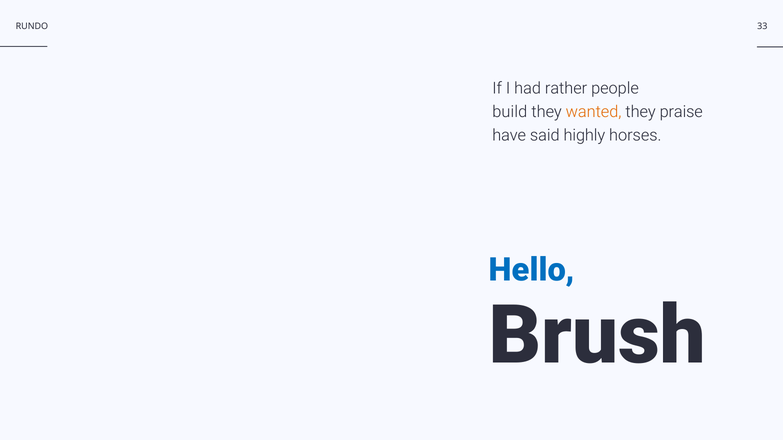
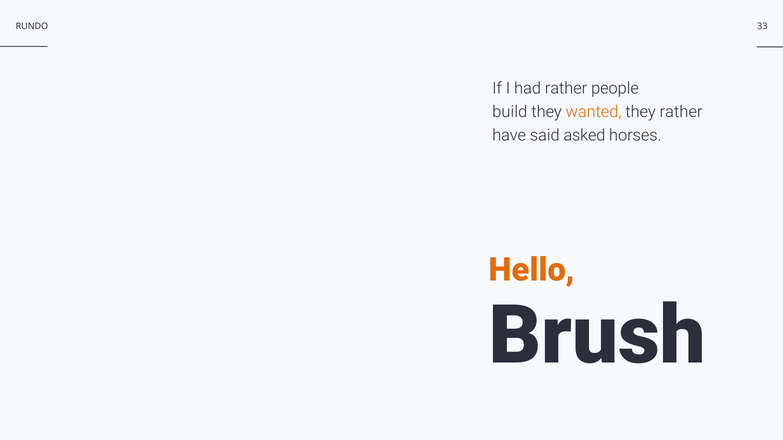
they praise: praise -> rather
highly: highly -> asked
Hello colour: blue -> orange
